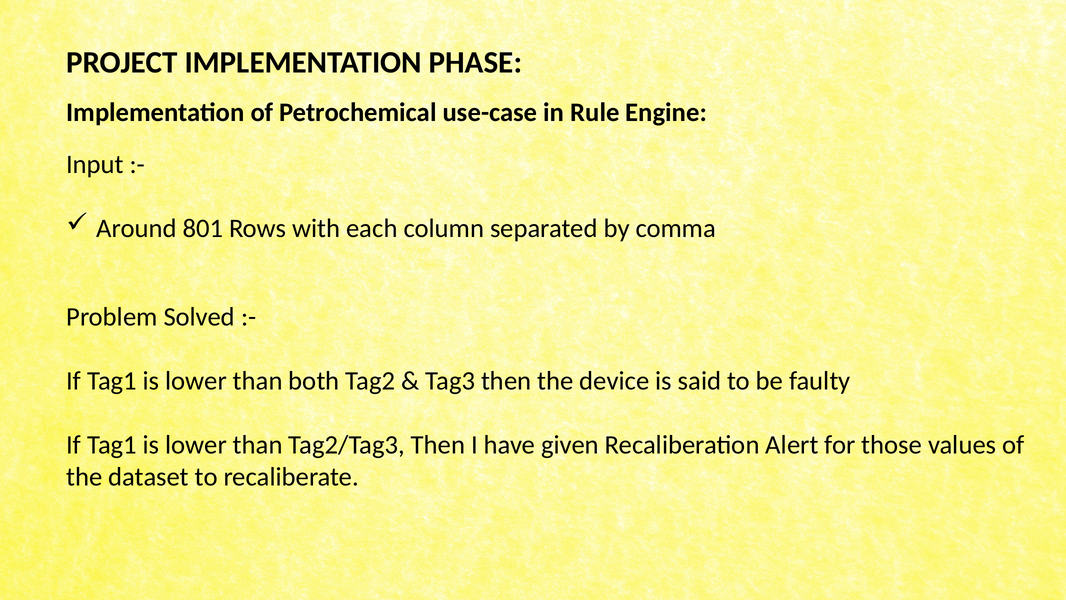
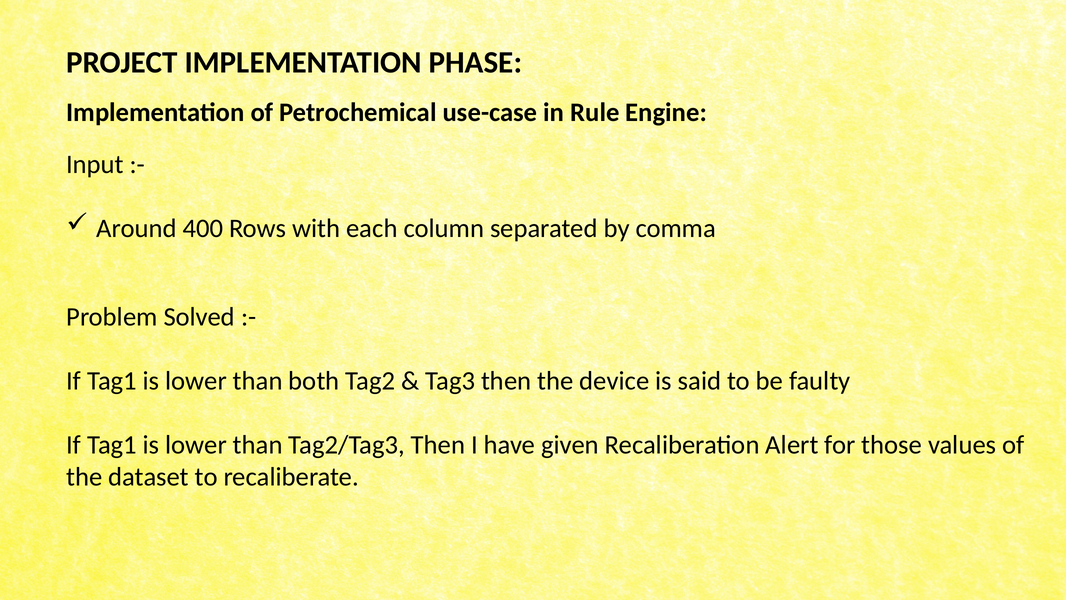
801: 801 -> 400
